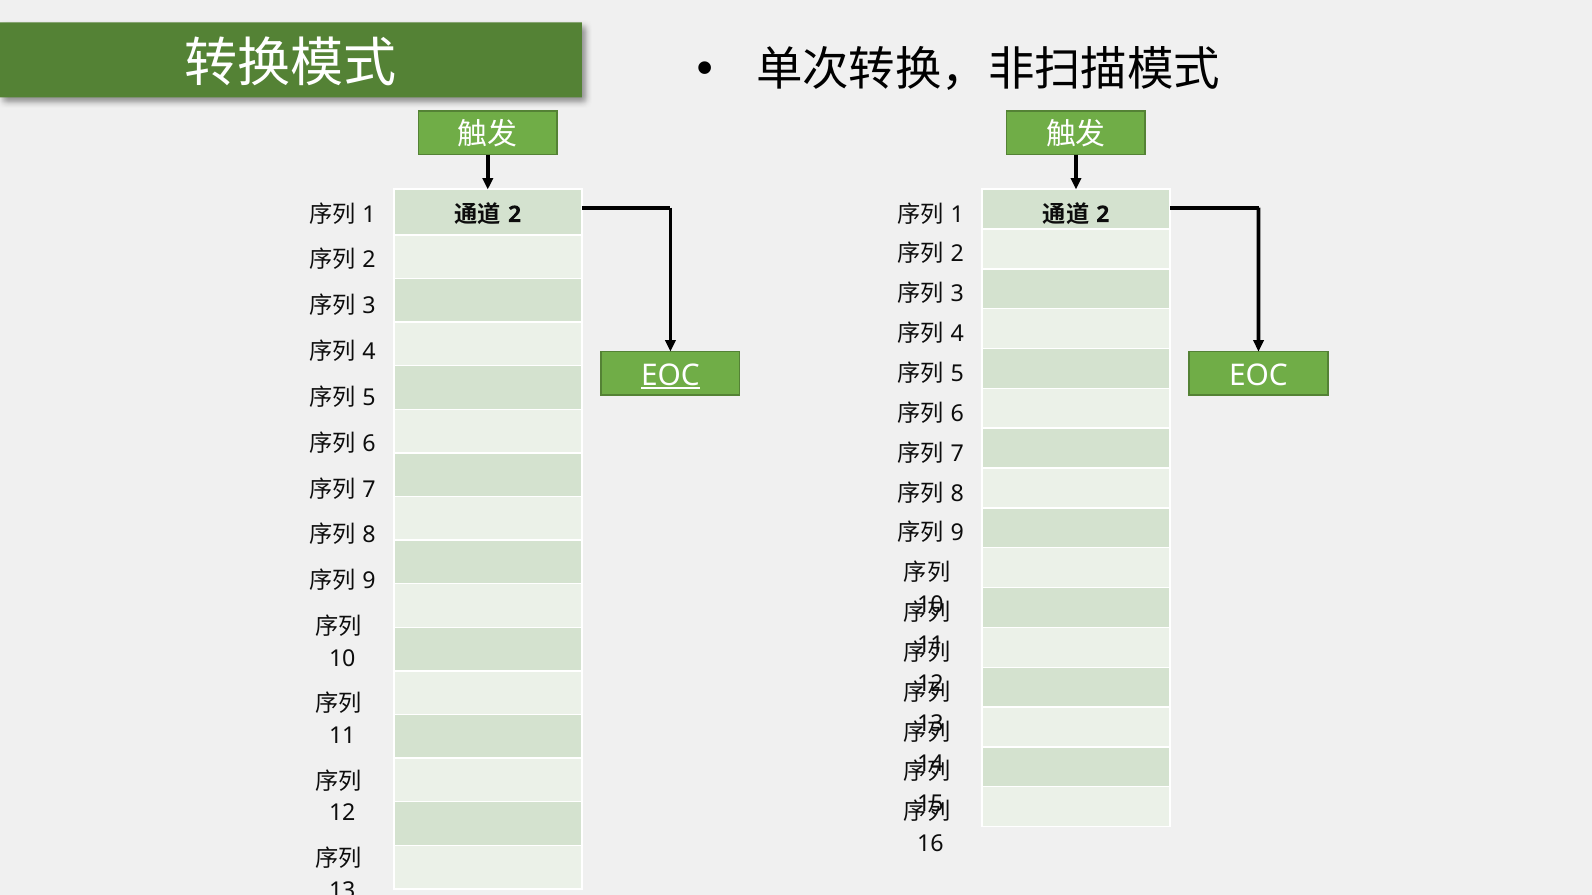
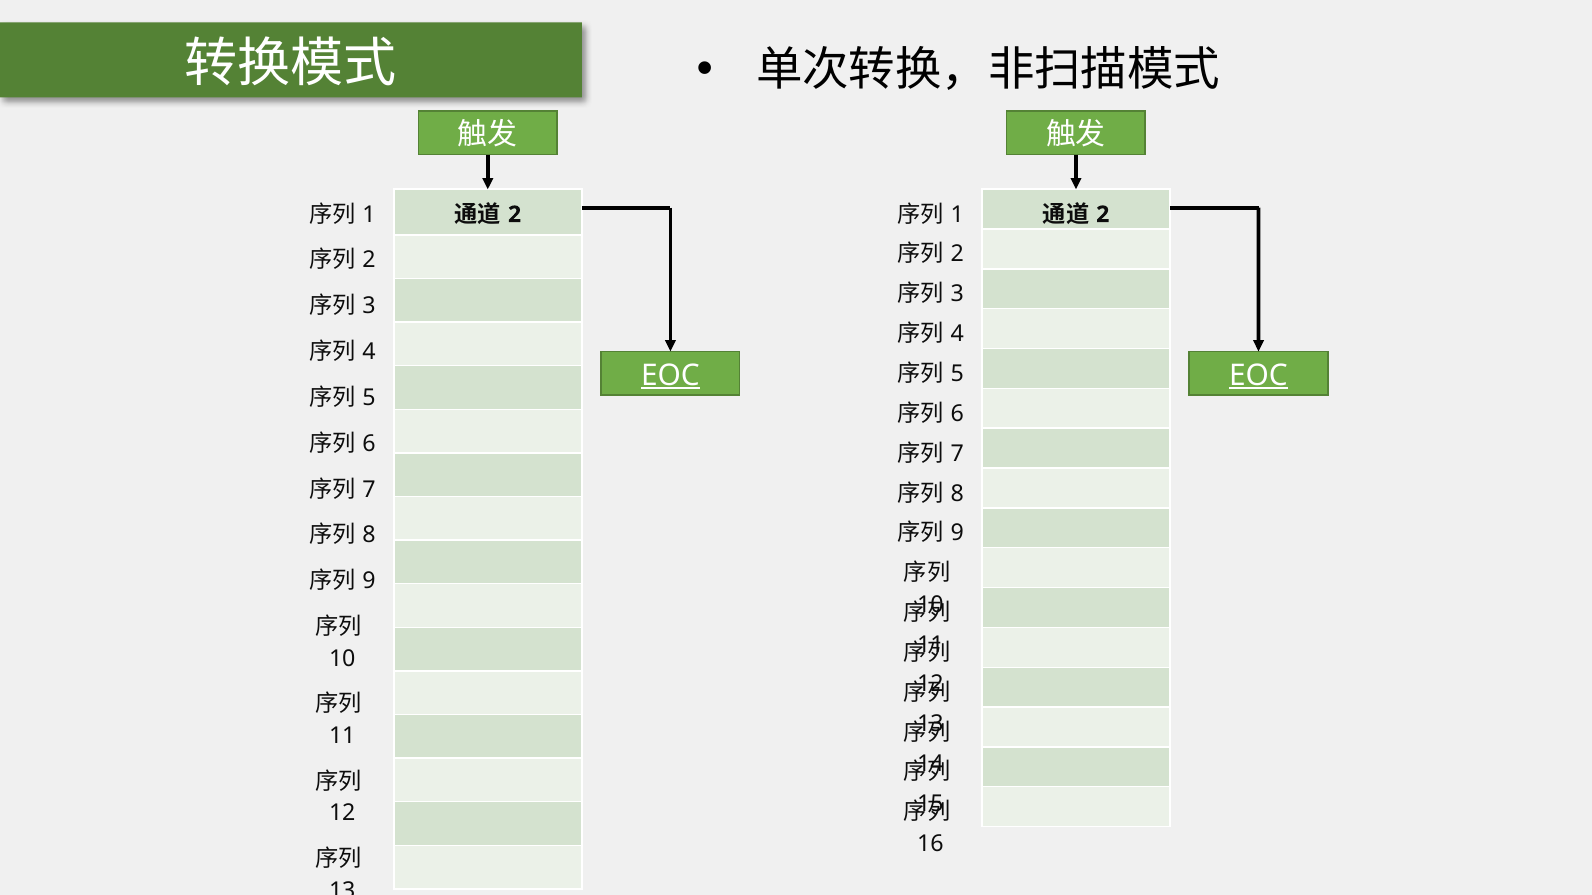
EOC at (1259, 376) underline: none -> present
